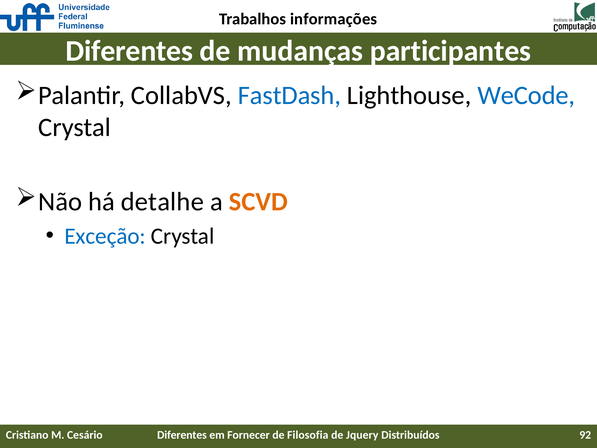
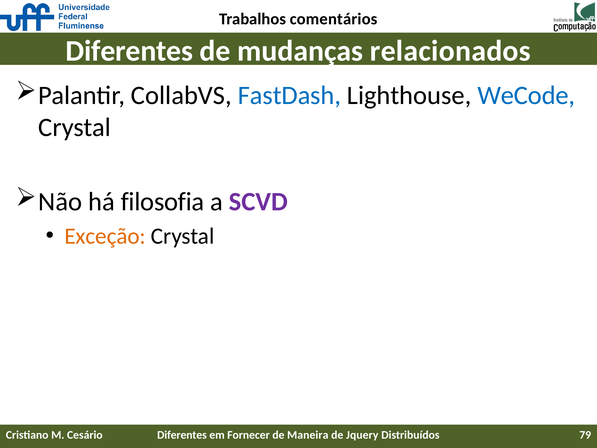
informações: informações -> comentários
participantes: participantes -> relacionados
detalhe: detalhe -> filosofia
SCVD colour: orange -> purple
Exceção colour: blue -> orange
Filosofia: Filosofia -> Maneira
92: 92 -> 79
